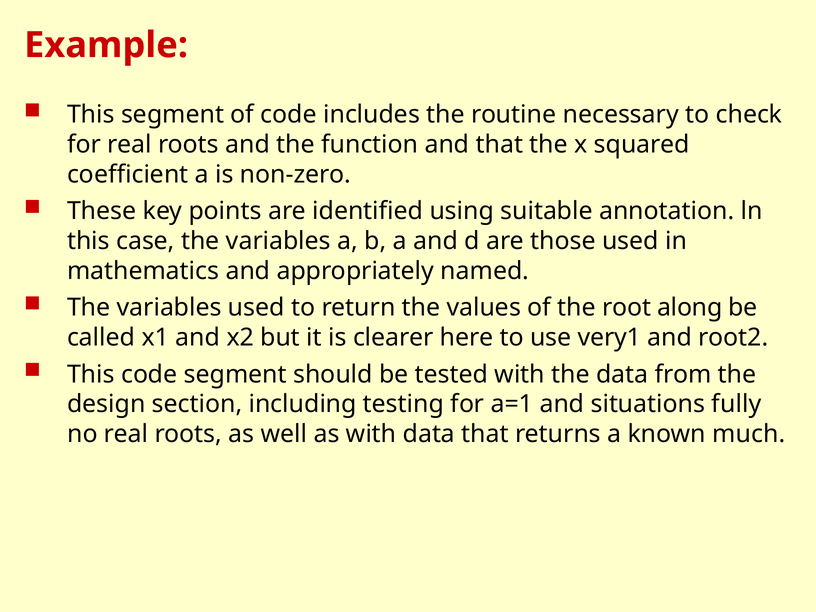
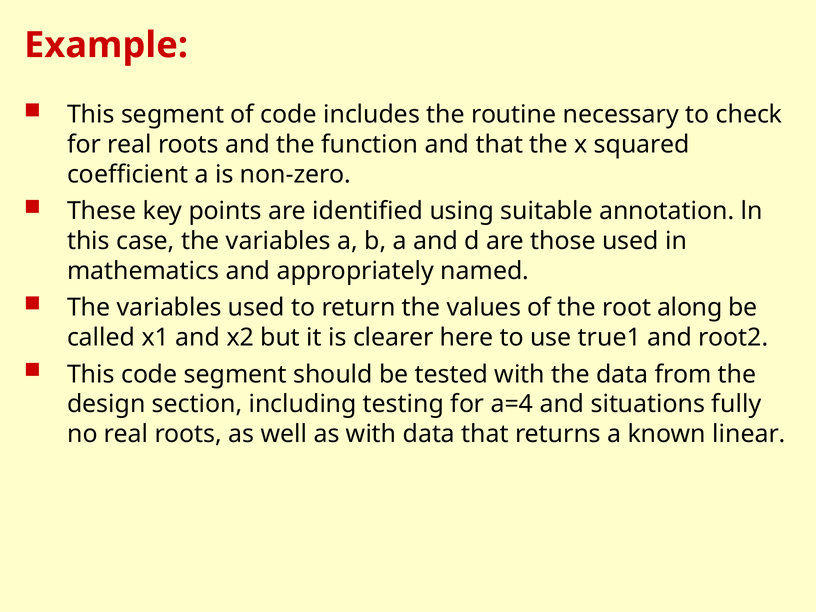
very1: very1 -> true1
a=1: a=1 -> a=4
much: much -> linear
